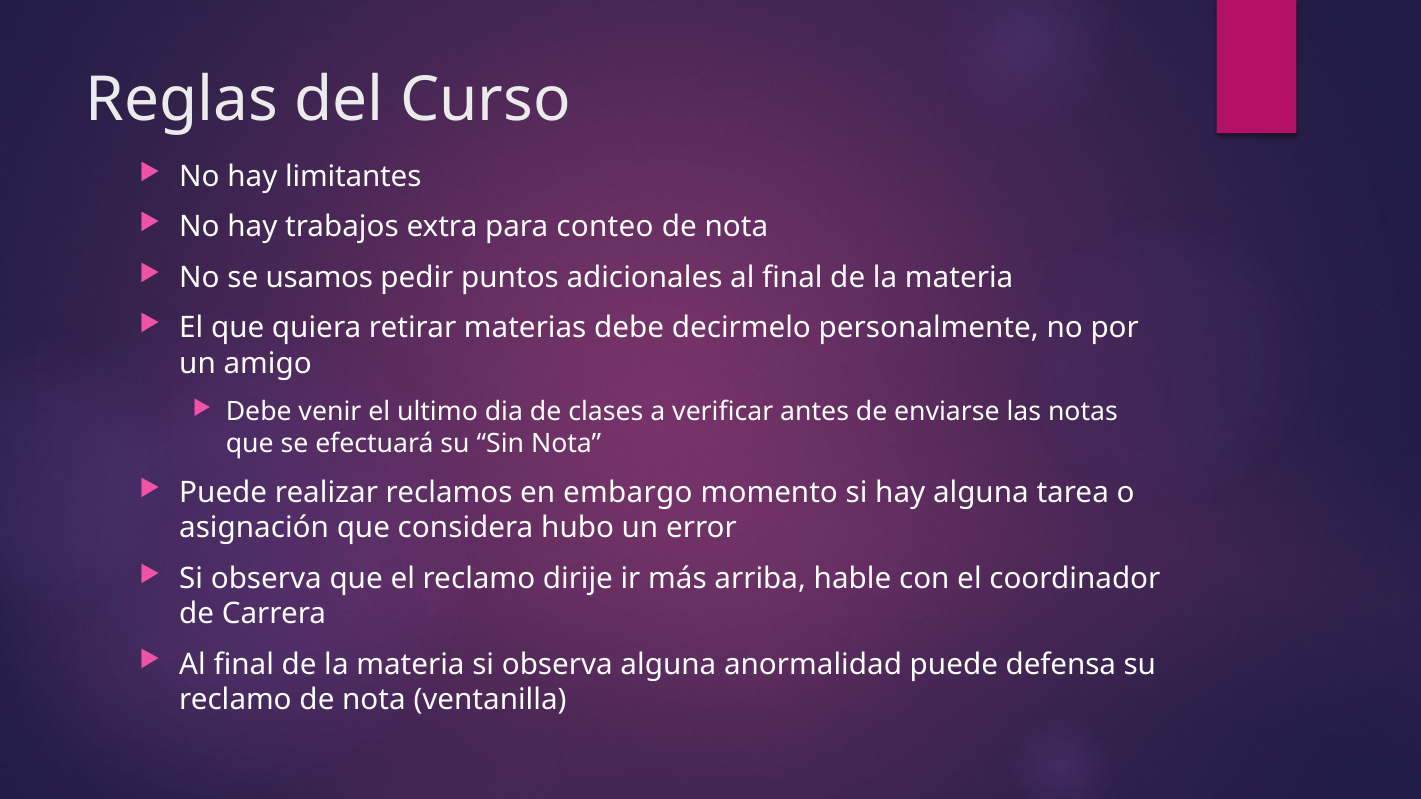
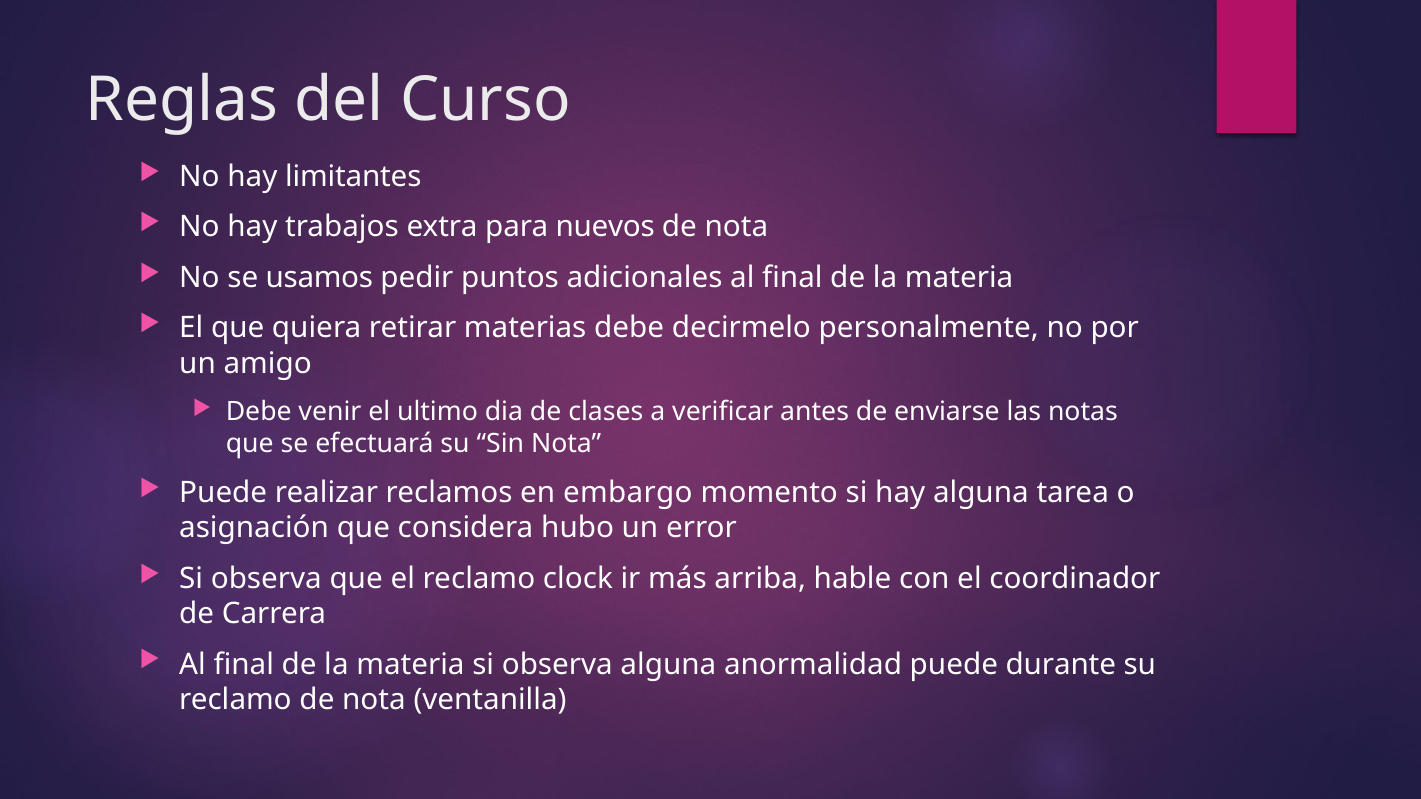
conteo: conteo -> nuevos
dirije: dirije -> clock
defensa: defensa -> durante
